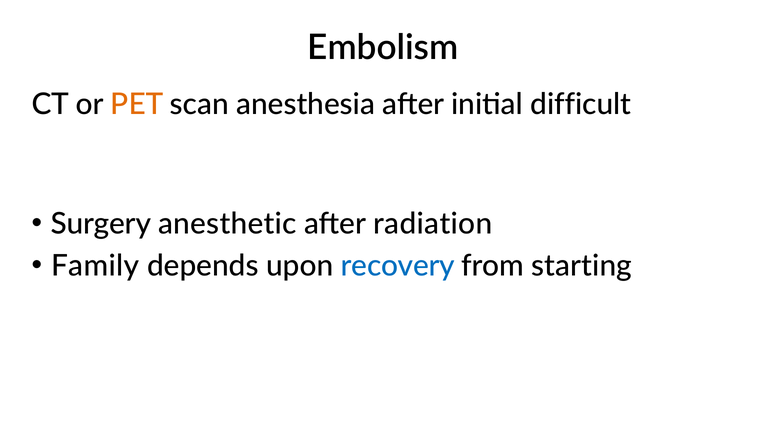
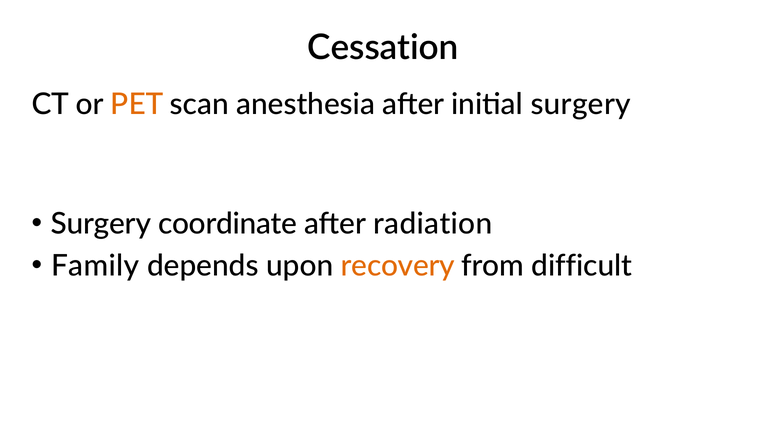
Embolism: Embolism -> Cessation
initial difficult: difficult -> surgery
anesthetic: anesthetic -> coordinate
recovery colour: blue -> orange
starting: starting -> difficult
